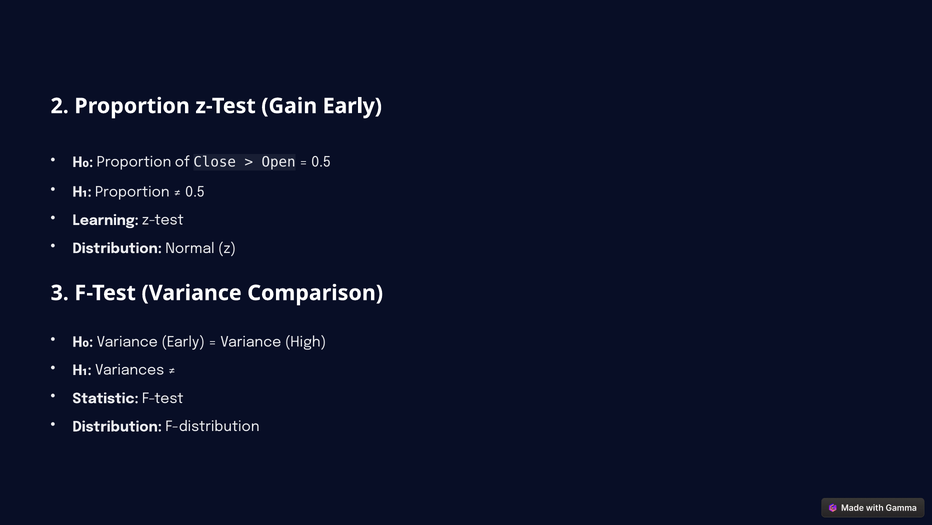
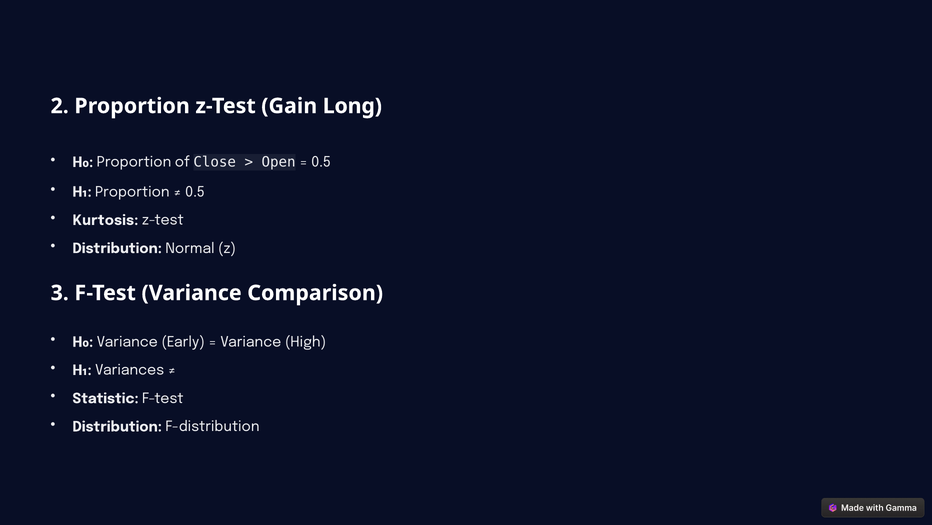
Gain Early: Early -> Long
Learning: Learning -> Kurtosis
